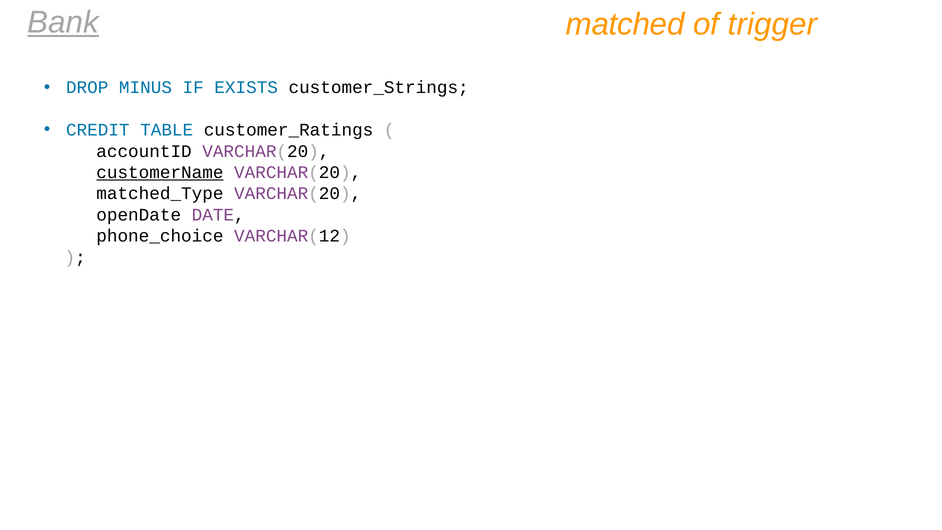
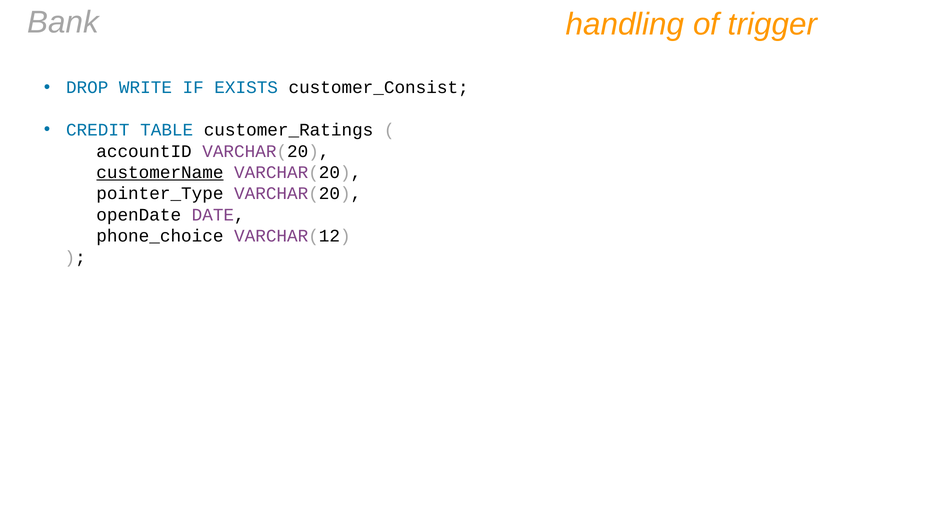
Bank underline: present -> none
matched: matched -> handling
MINUS: MINUS -> WRITE
customer_Strings: customer_Strings -> customer_Consist
matched_Type: matched_Type -> pointer_Type
